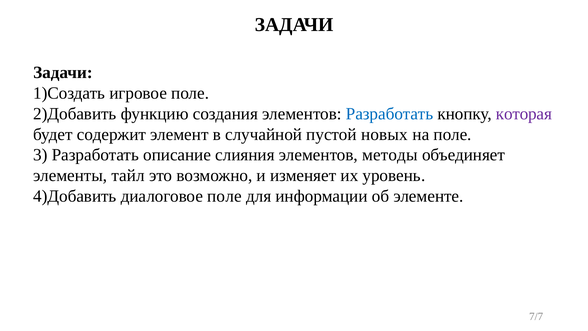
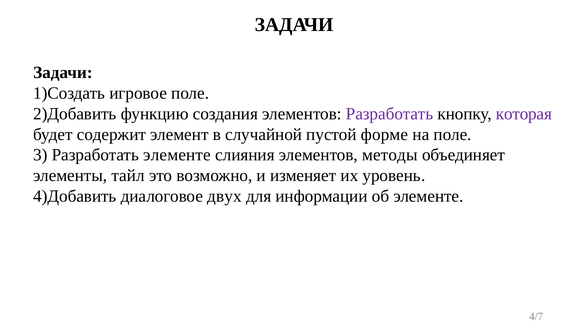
Разработать at (390, 114) colour: blue -> purple
новых: новых -> форме
Разработать описание: описание -> элементе
диалоговое поле: поле -> двух
7/7: 7/7 -> 4/7
